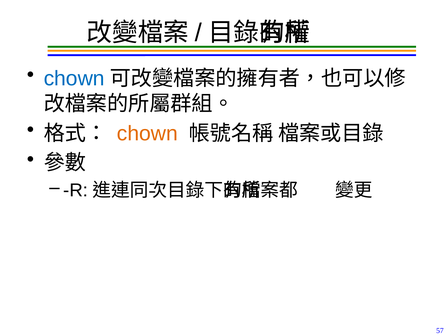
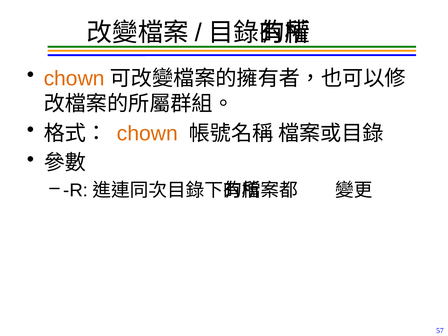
chown at (74, 78) colour: blue -> orange
